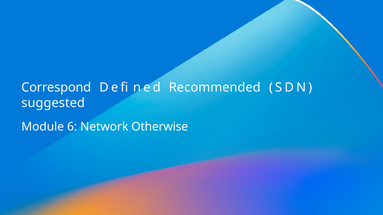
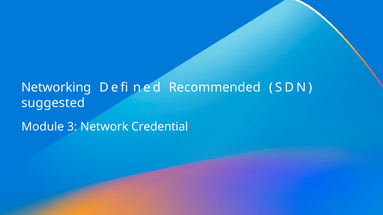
Correspond: Correspond -> Networking
6: 6 -> 3
Otherwise: Otherwise -> Credential
